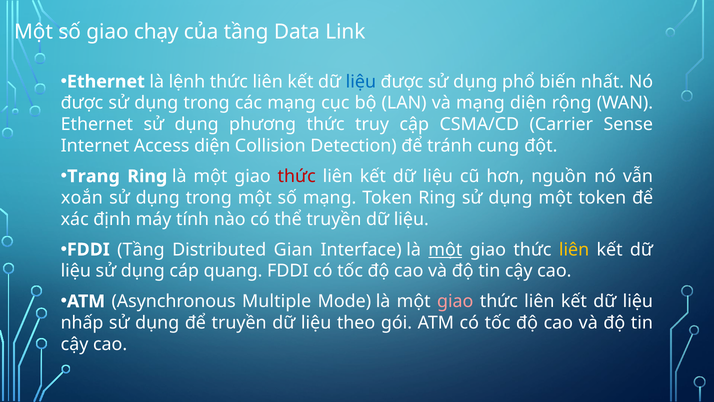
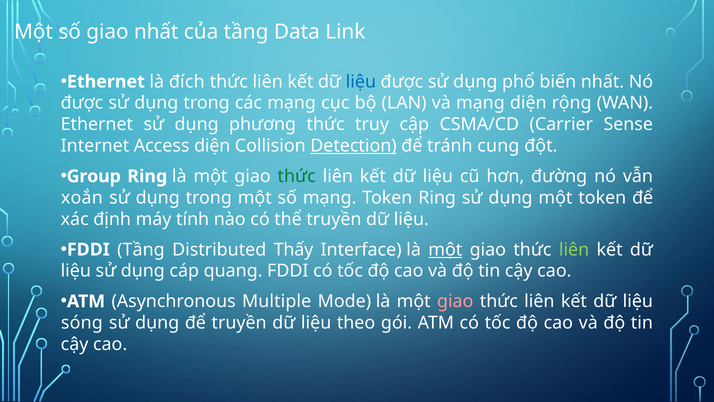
giao chạy: chạy -> nhất
lệnh: lệnh -> đích
Detection underline: none -> present
Trang: Trang -> Group
thức at (297, 176) colour: red -> green
nguồn: nguồn -> đường
Gian: Gian -> Thấy
liên at (574, 249) colour: yellow -> light green
nhấp: nhấp -> sóng
